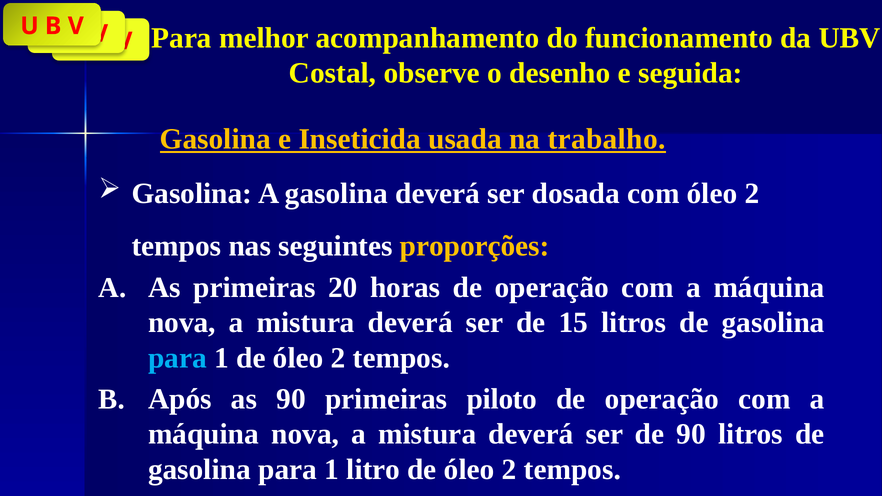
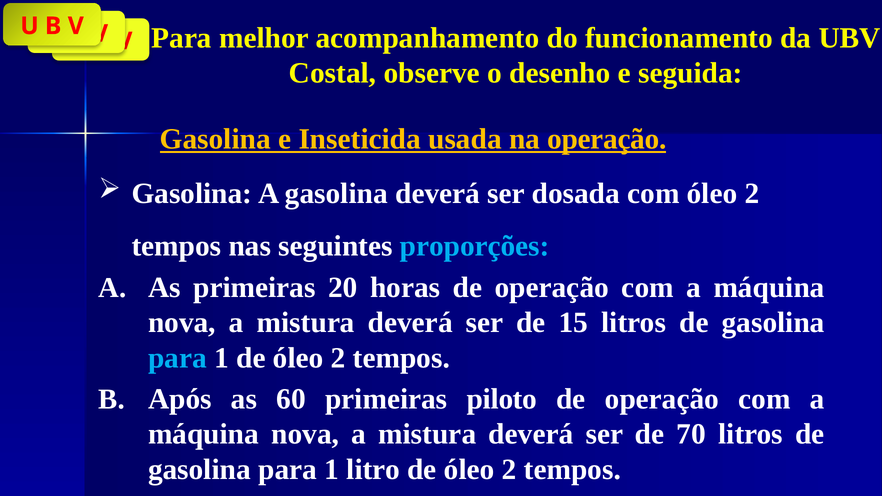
na trabalho: trabalho -> operação
proporções colour: yellow -> light blue
as 90: 90 -> 60
de 90: 90 -> 70
